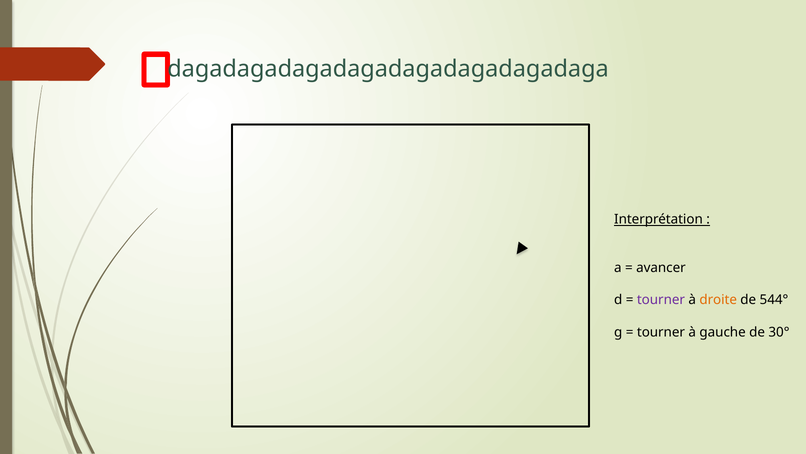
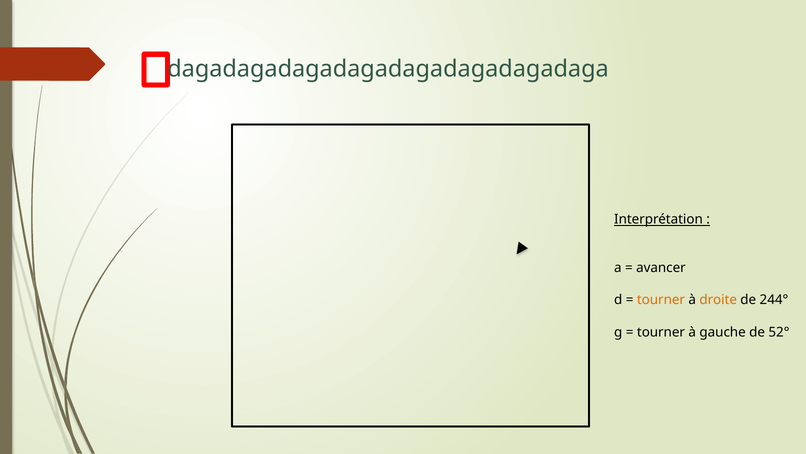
tourner at (661, 300) colour: purple -> orange
544°: 544° -> 244°
30°: 30° -> 52°
